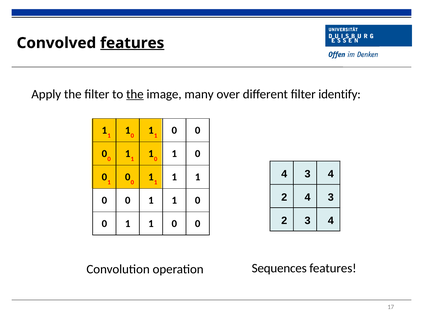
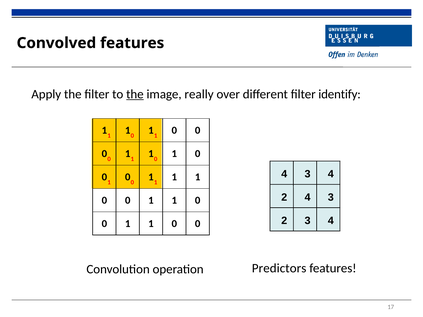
features at (132, 43) underline: present -> none
many: many -> really
Sequences: Sequences -> Predictors
